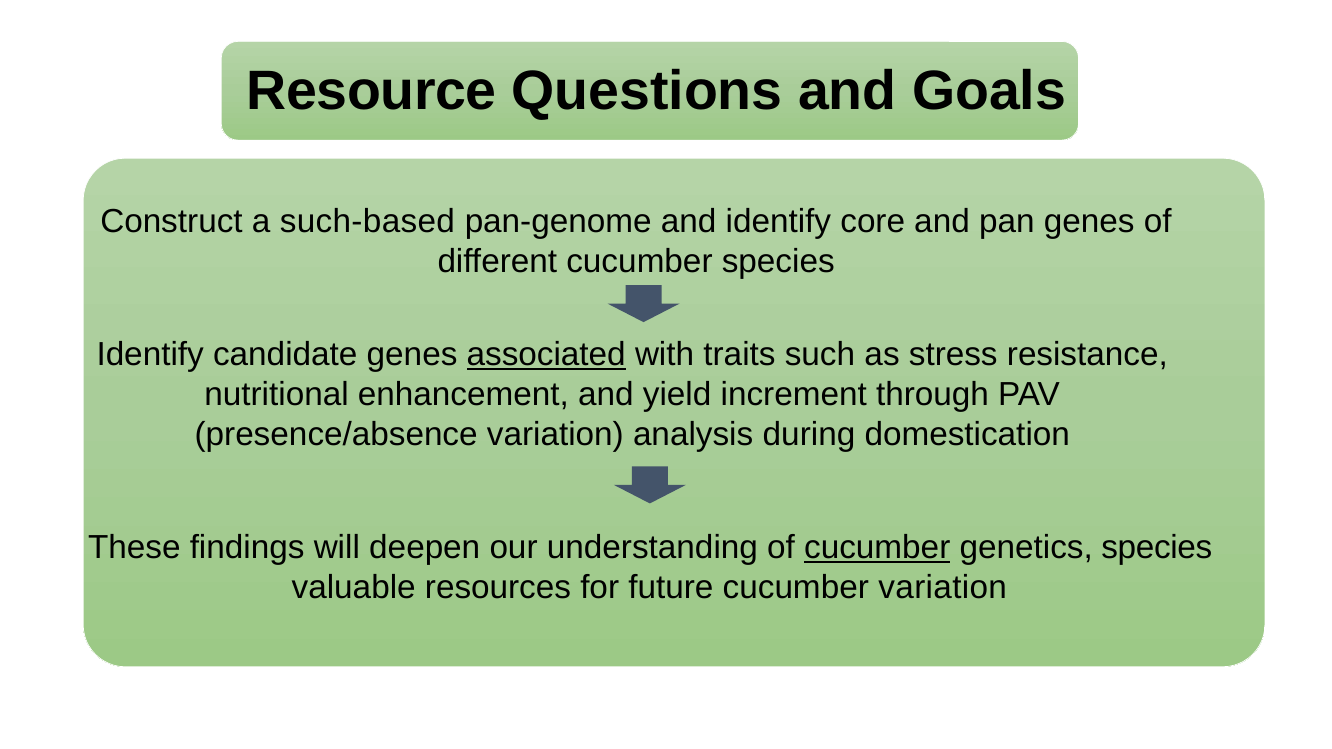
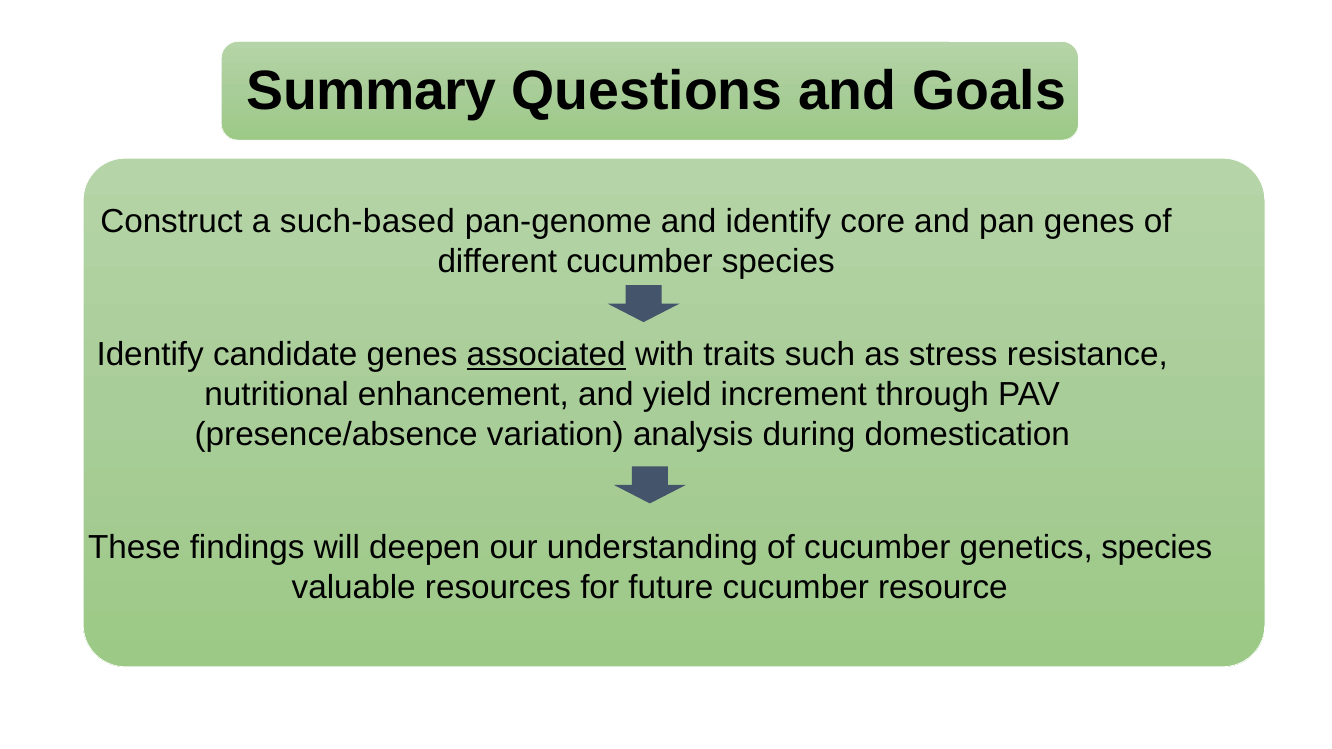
Resource: Resource -> Summary
cucumber at (877, 548) underline: present -> none
cucumber variation: variation -> resource
